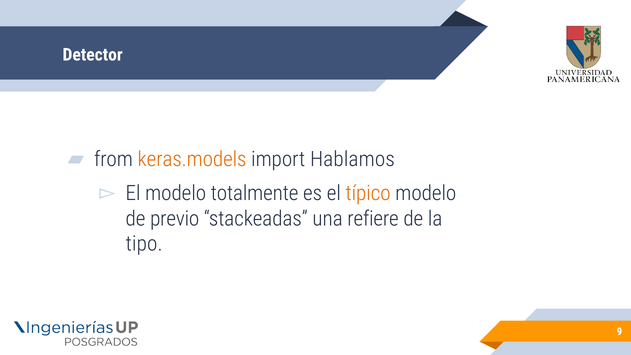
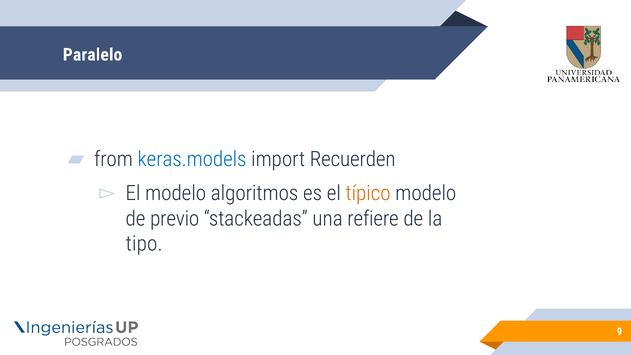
Detector: Detector -> Paralelo
keras.models colour: orange -> blue
Hablamos: Hablamos -> Recuerden
totalmente: totalmente -> algoritmos
